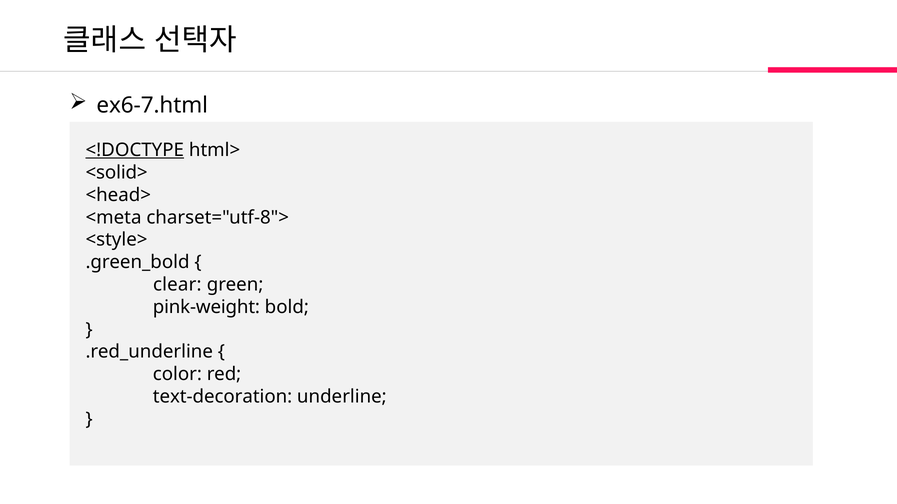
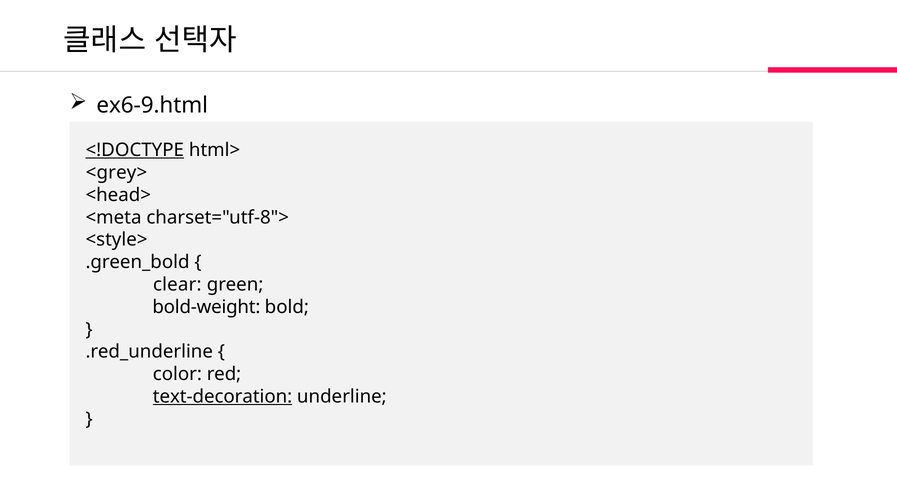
ex6-7.html: ex6-7.html -> ex6-9.html
<solid>: <solid> -> <grey>
pink-weight: pink-weight -> bold-weight
text-decoration underline: none -> present
